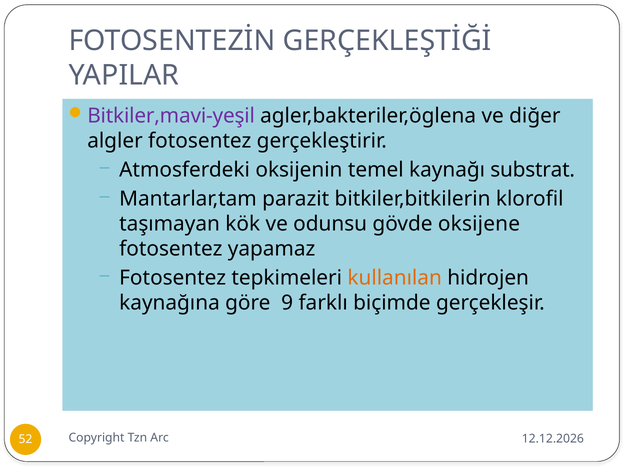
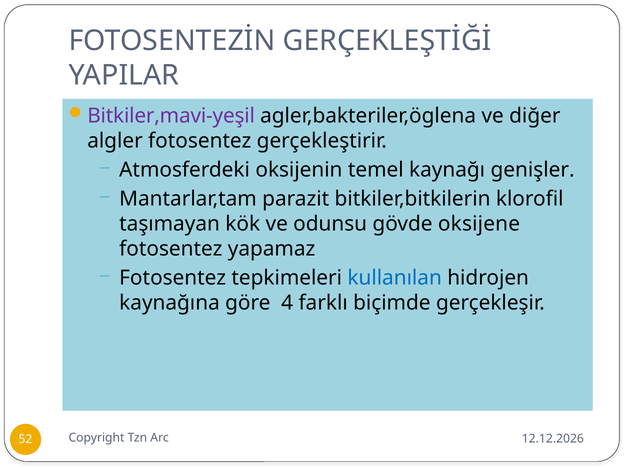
substrat: substrat -> genişler
kullanılan colour: orange -> blue
9: 9 -> 4
